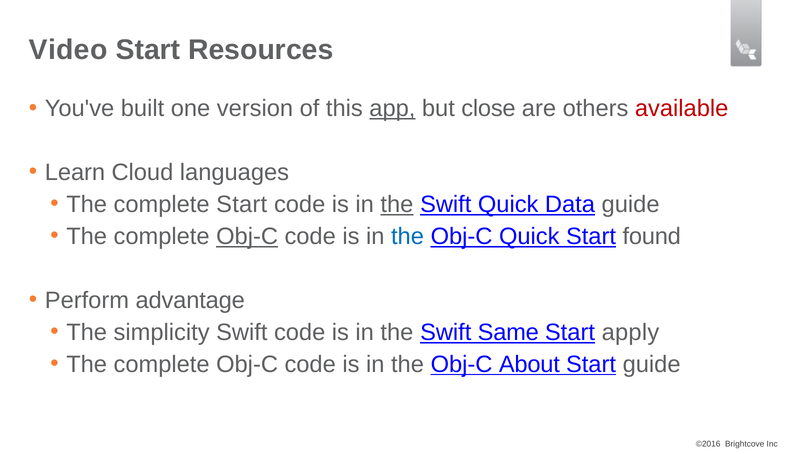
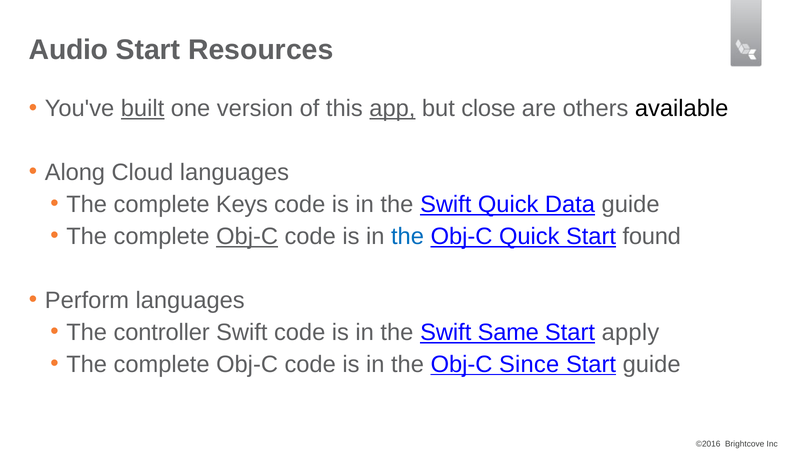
Video: Video -> Audio
built underline: none -> present
available colour: red -> black
Learn: Learn -> Along
complete Start: Start -> Keys
the at (397, 205) underline: present -> none
Perform advantage: advantage -> languages
simplicity: simplicity -> controller
About: About -> Since
